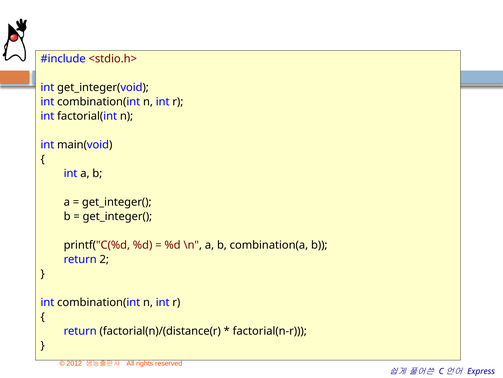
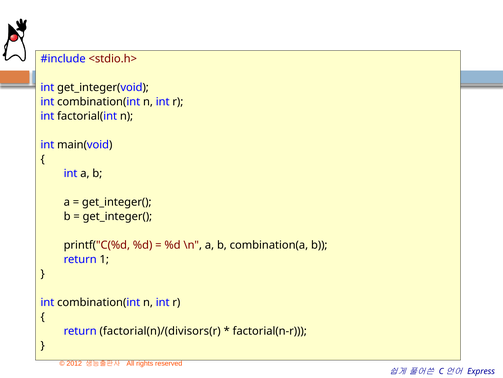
2: 2 -> 1
factorial(n)/(distance(r: factorial(n)/(distance(r -> factorial(n)/(divisors(r
